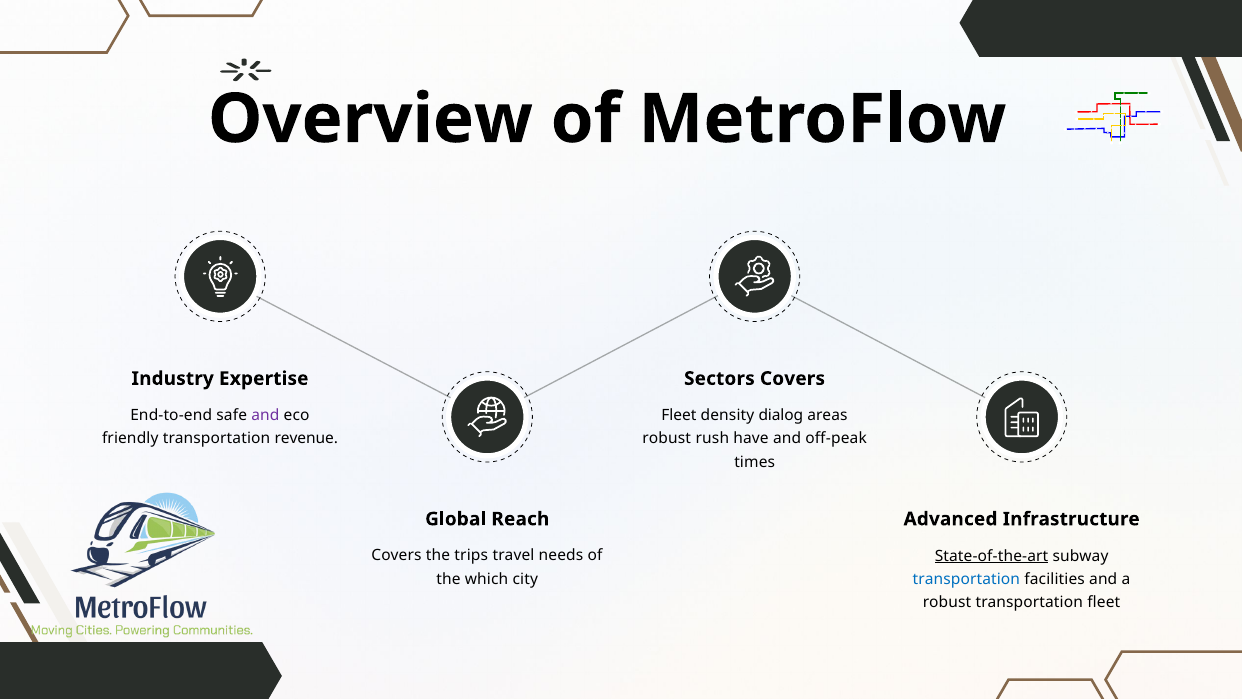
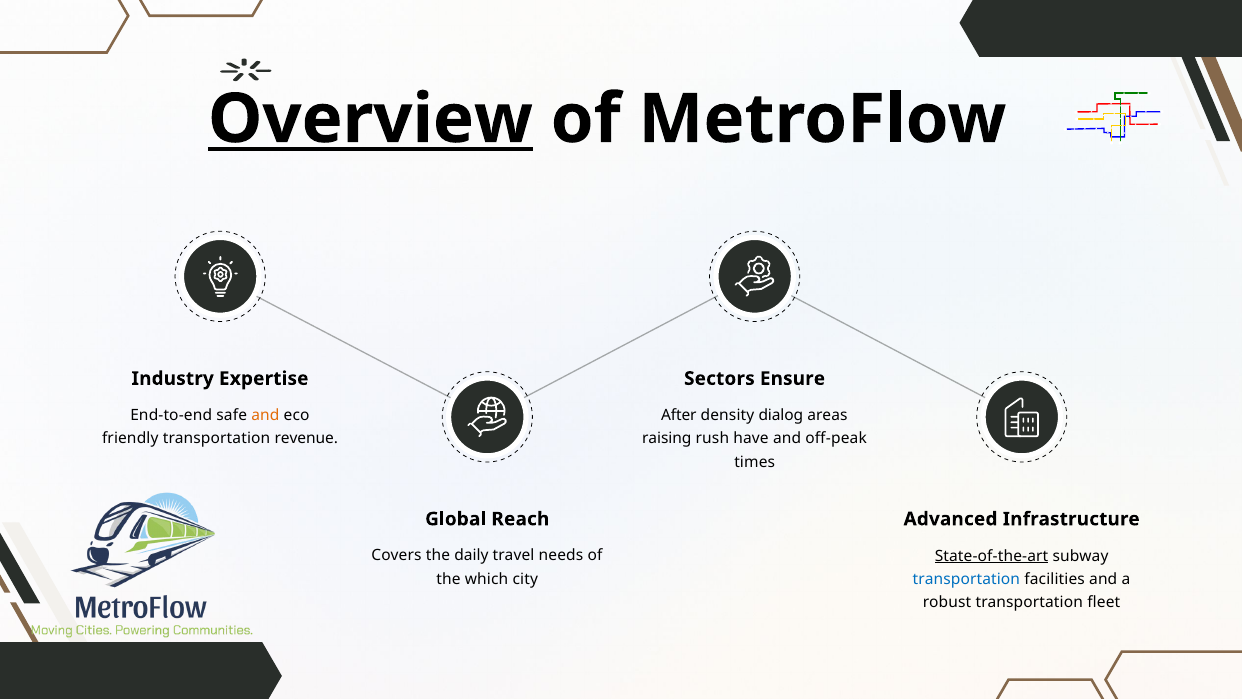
Overview underline: none -> present
Sectors Covers: Covers -> Ensure
and at (265, 415) colour: purple -> orange
Fleet at (679, 415): Fleet -> After
robust at (667, 438): robust -> raising
trips: trips -> daily
